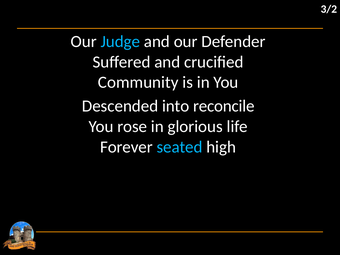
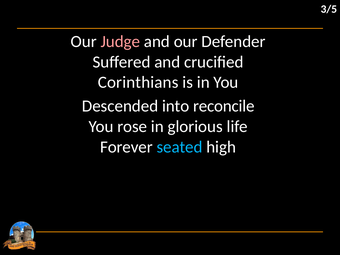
3/2: 3/2 -> 3/5
Judge colour: light blue -> pink
Community: Community -> Corinthians
